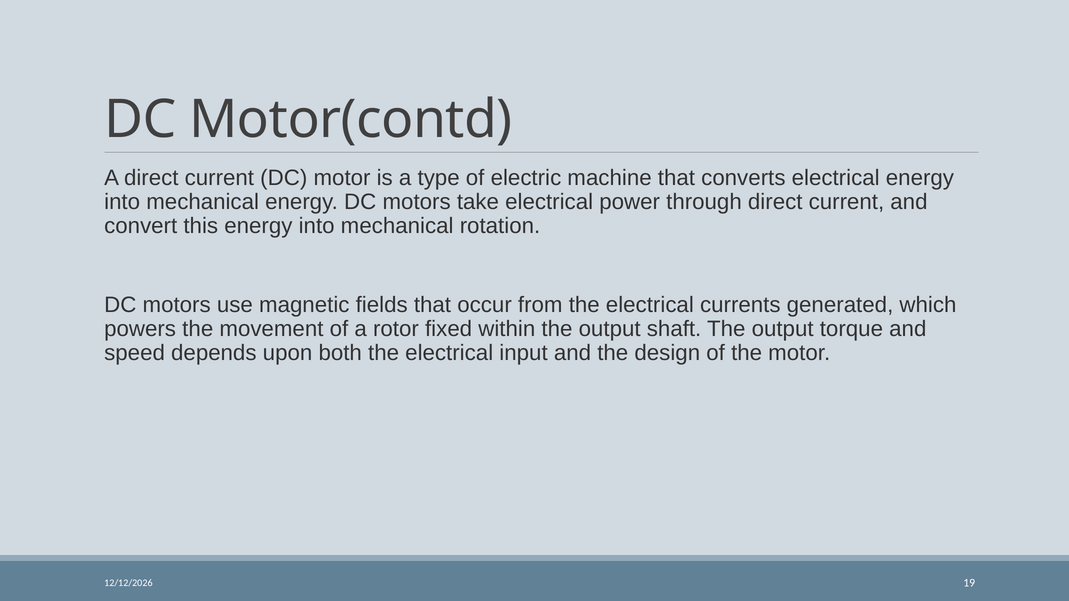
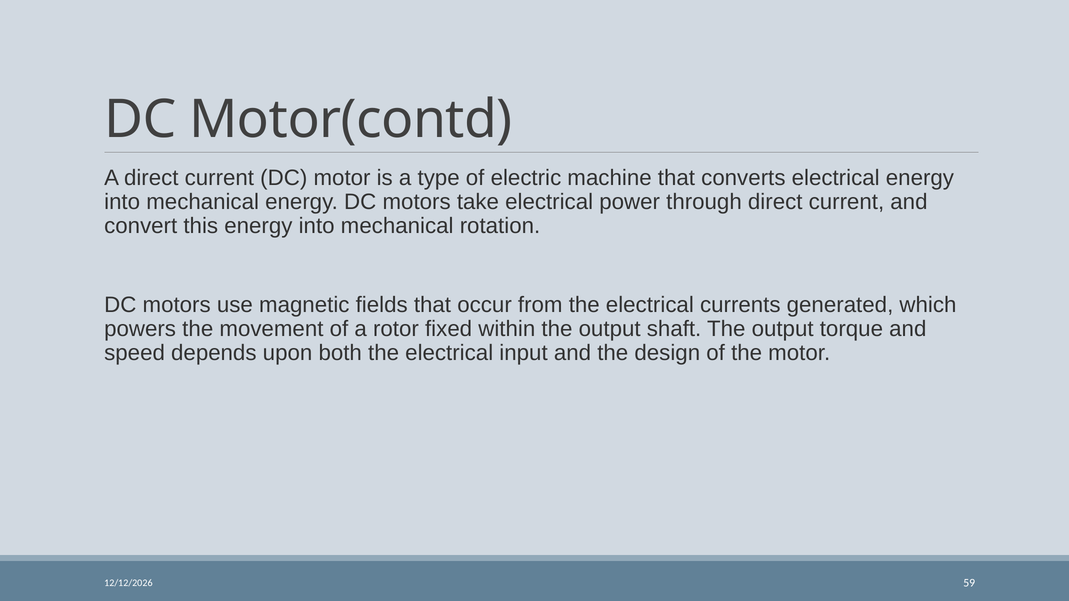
19: 19 -> 59
